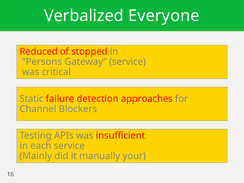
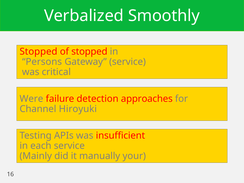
Everyone: Everyone -> Smoothly
Reduced at (39, 52): Reduced -> Stopped
Static: Static -> Were
Blockers: Blockers -> Hiroyuki
